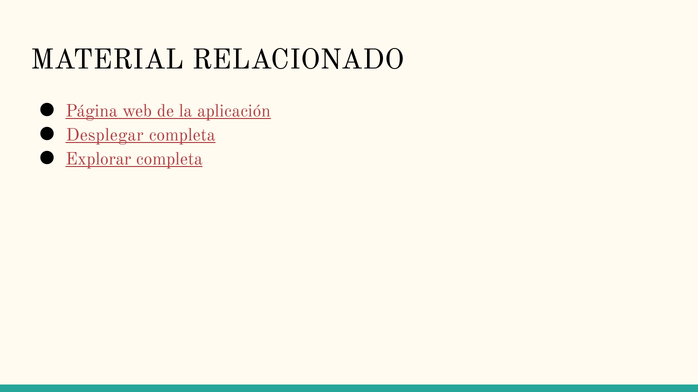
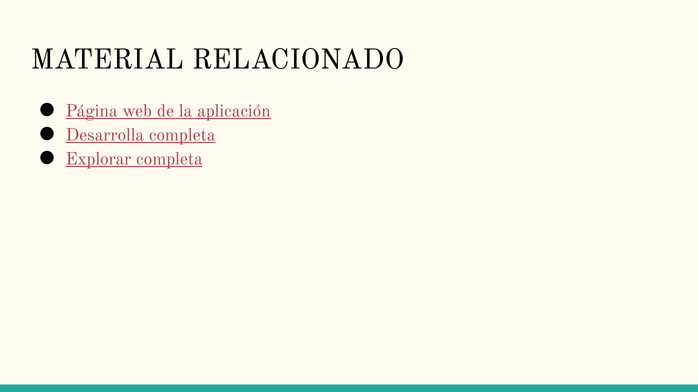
Desplegar: Desplegar -> Desarrolla
